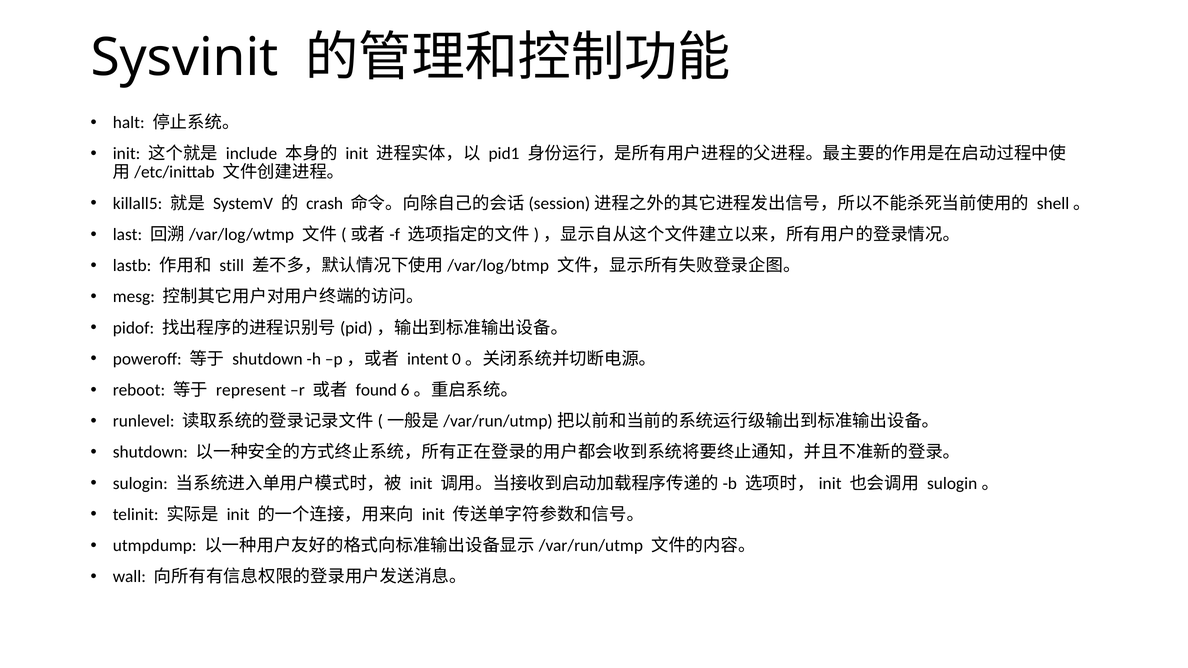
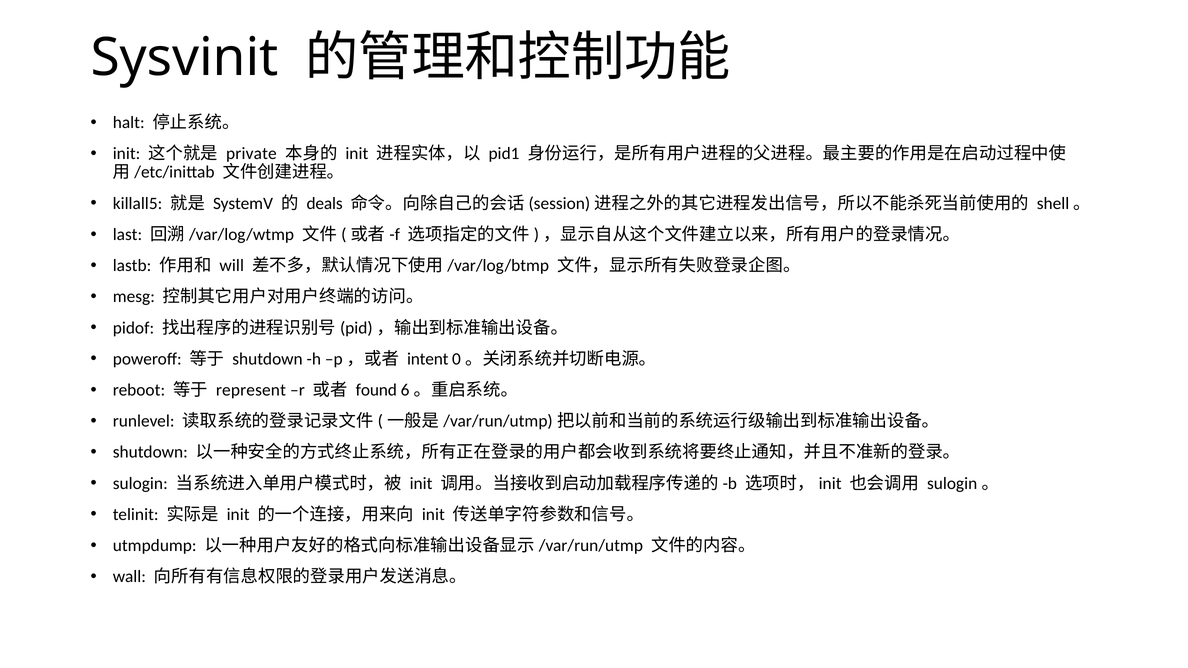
include: include -> private
crash: crash -> deals
still: still -> will
